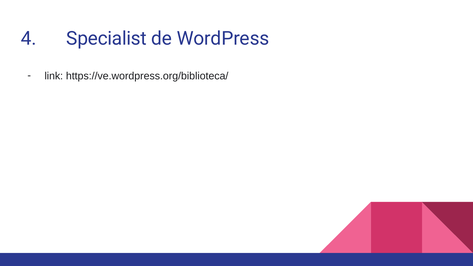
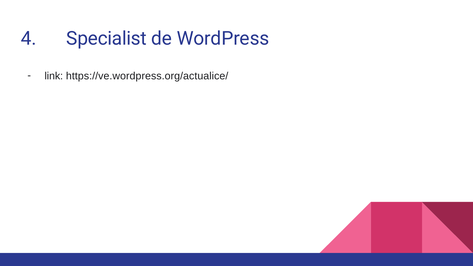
https://ve.wordpress.org/biblioteca/: https://ve.wordpress.org/biblioteca/ -> https://ve.wordpress.org/actualice/
